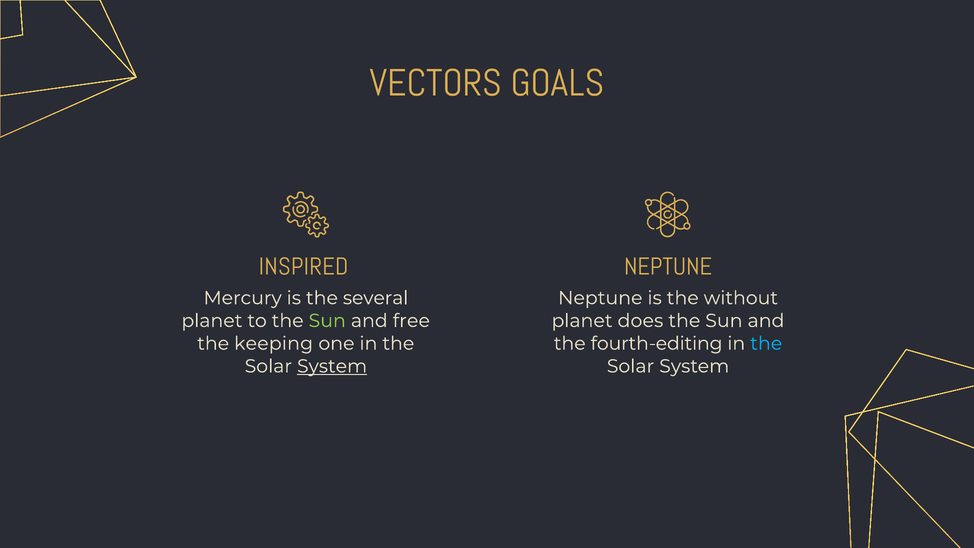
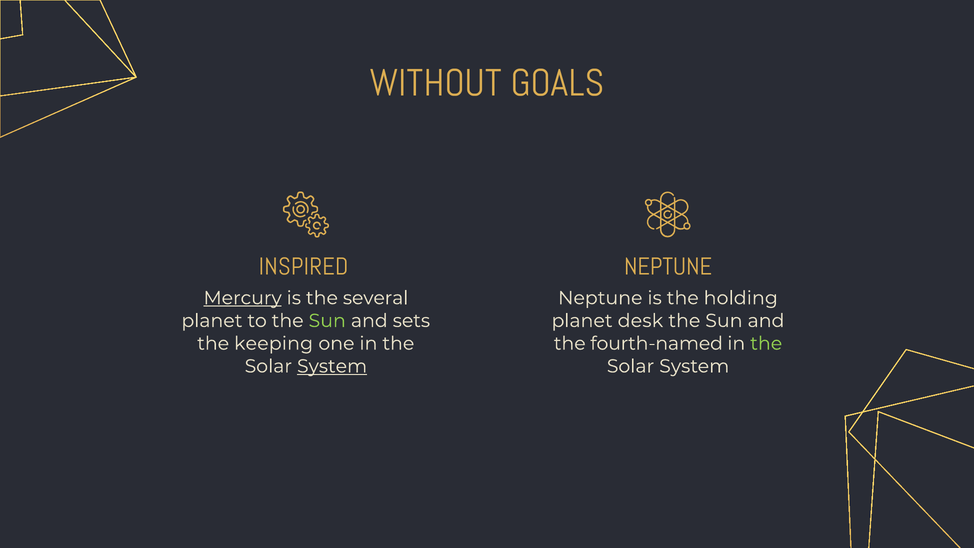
VECTORS: VECTORS -> WITHOUT
Mercury underline: none -> present
without: without -> holding
free: free -> sets
does: does -> desk
fourth-editing: fourth-editing -> fourth-named
the at (766, 343) colour: light blue -> light green
